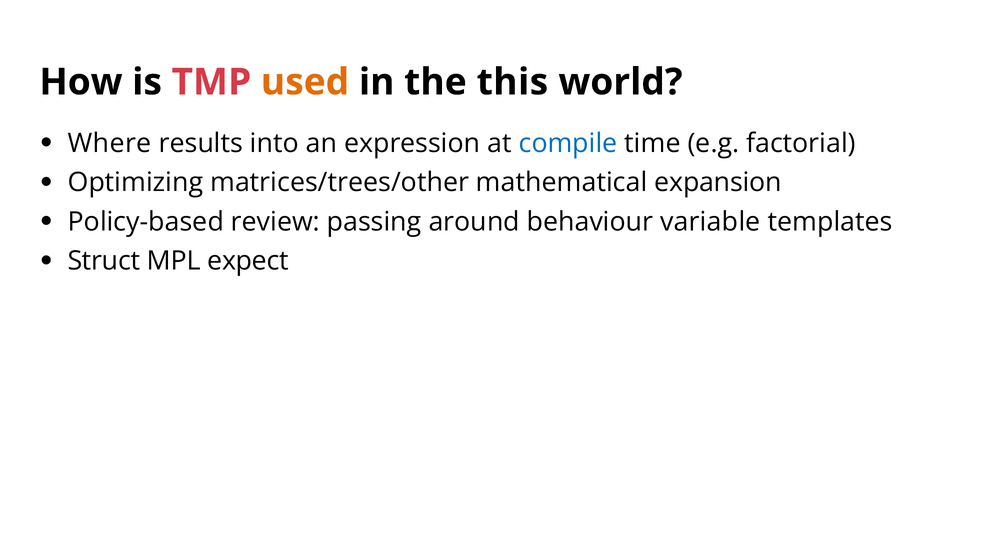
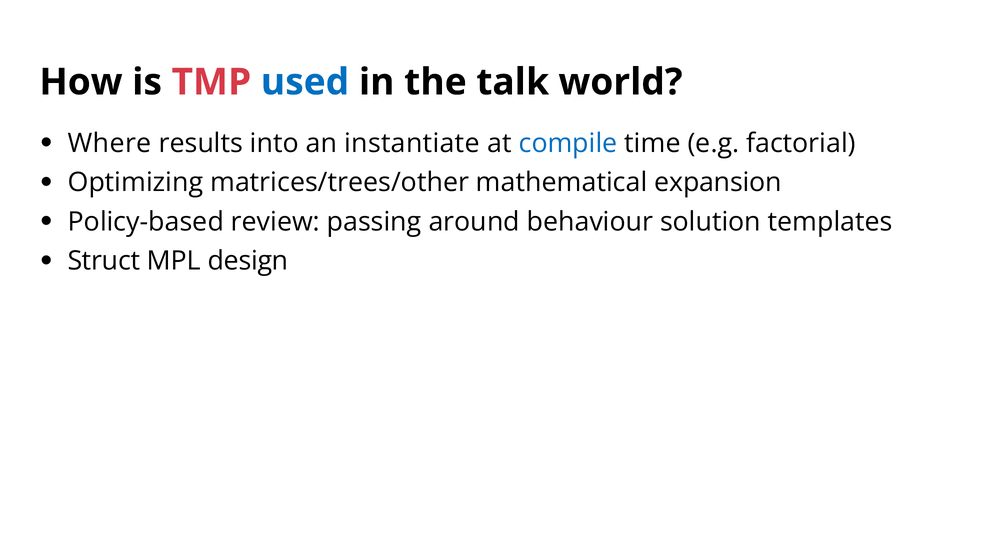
used colour: orange -> blue
this: this -> talk
expression: expression -> instantiate
variable: variable -> solution
expect: expect -> design
